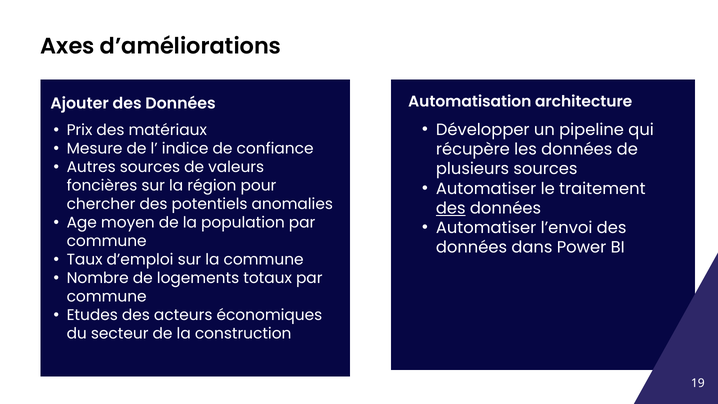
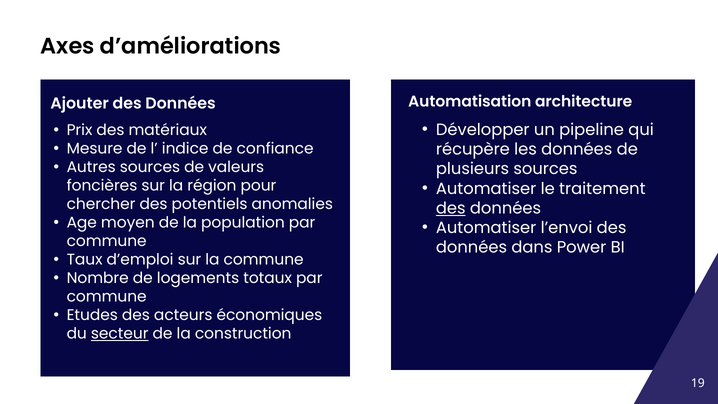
secteur underline: none -> present
